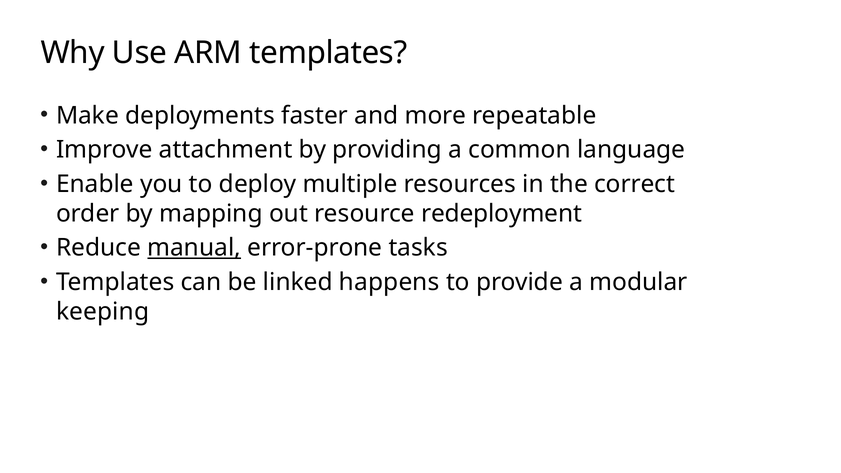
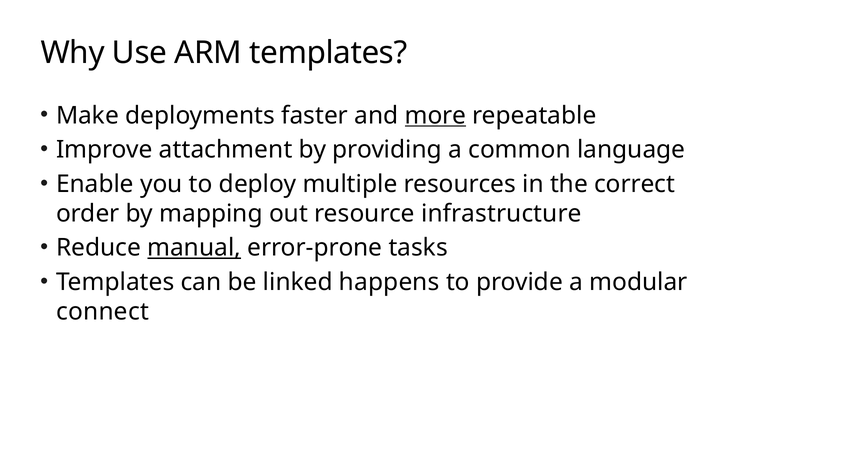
more underline: none -> present
redeployment: redeployment -> infrastructure
keeping: keeping -> connect
